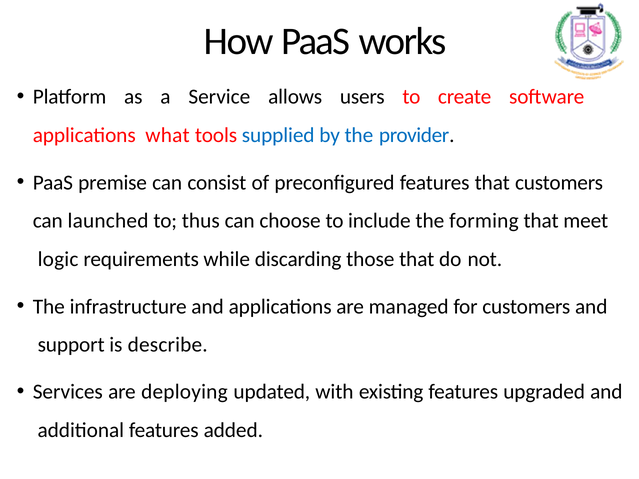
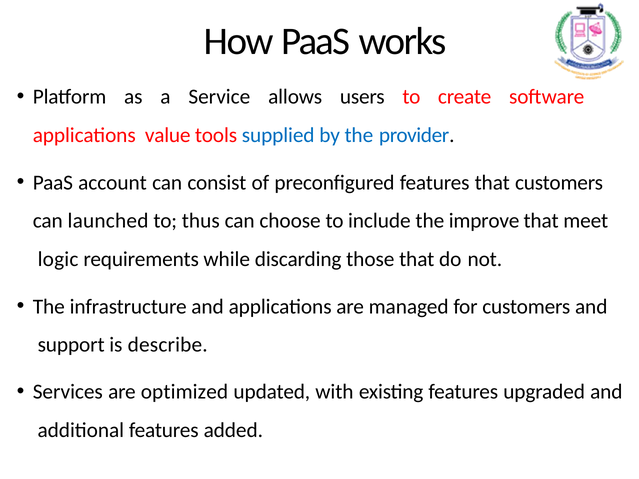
what: what -> value
premise: premise -> account
forming: forming -> improve
deploying: deploying -> optimized
